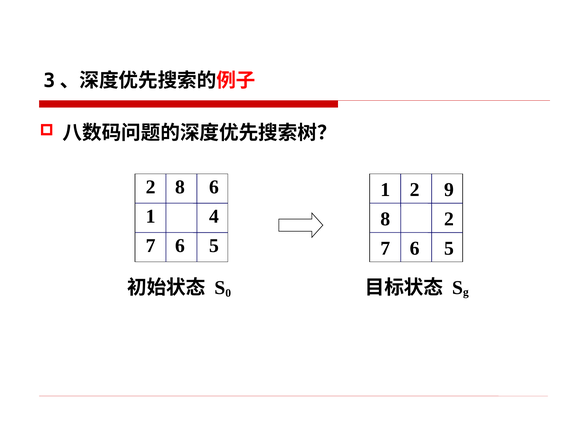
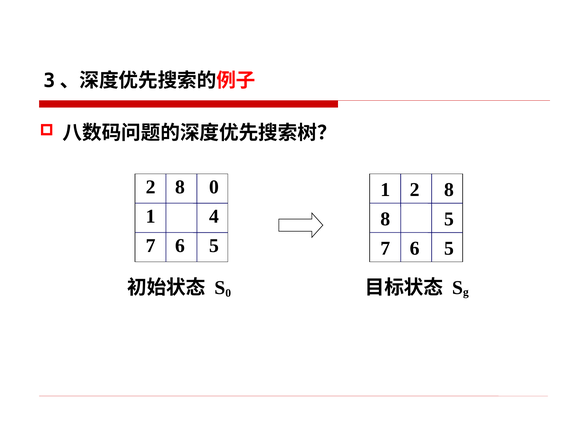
2 6: 6 -> 0
2 9: 9 -> 8
8 2: 2 -> 5
